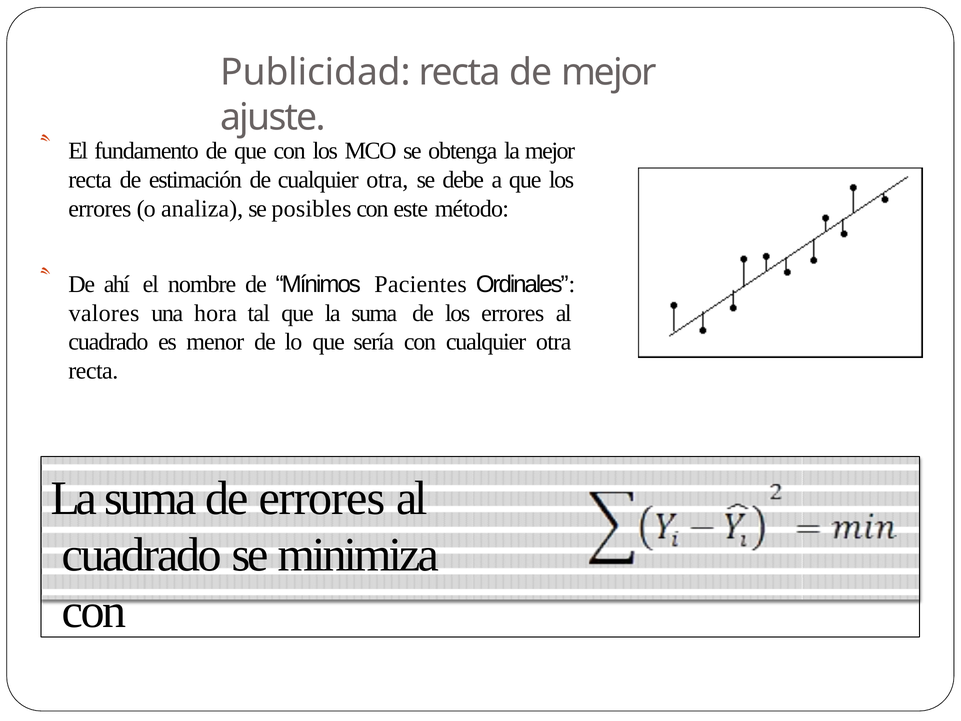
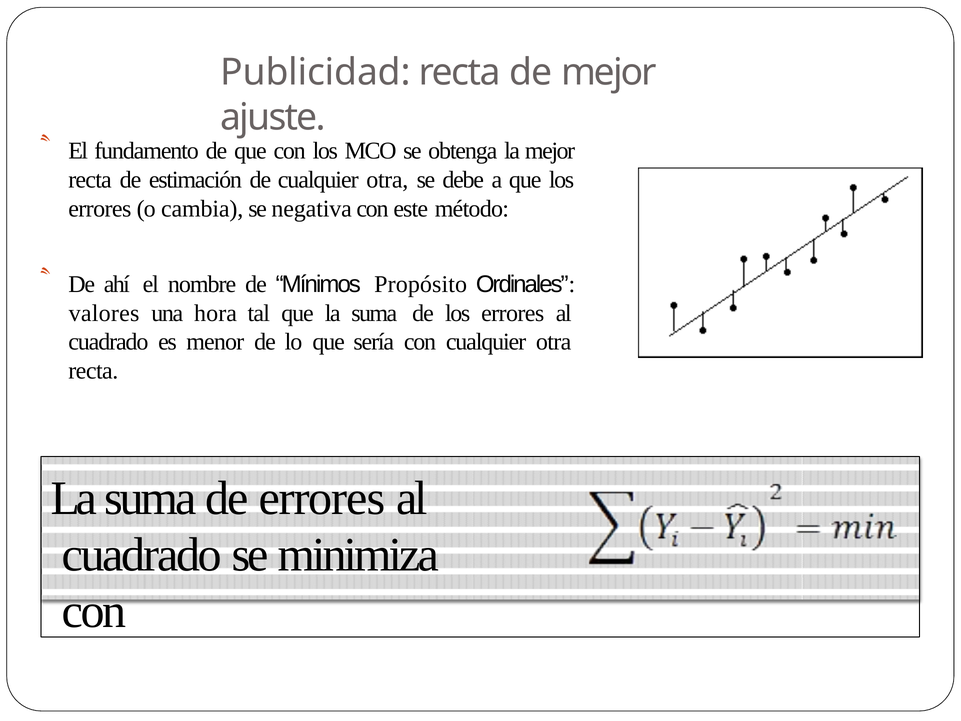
analiza: analiza -> cambia
posibles: posibles -> negativa
Pacientes: Pacientes -> Propósito
